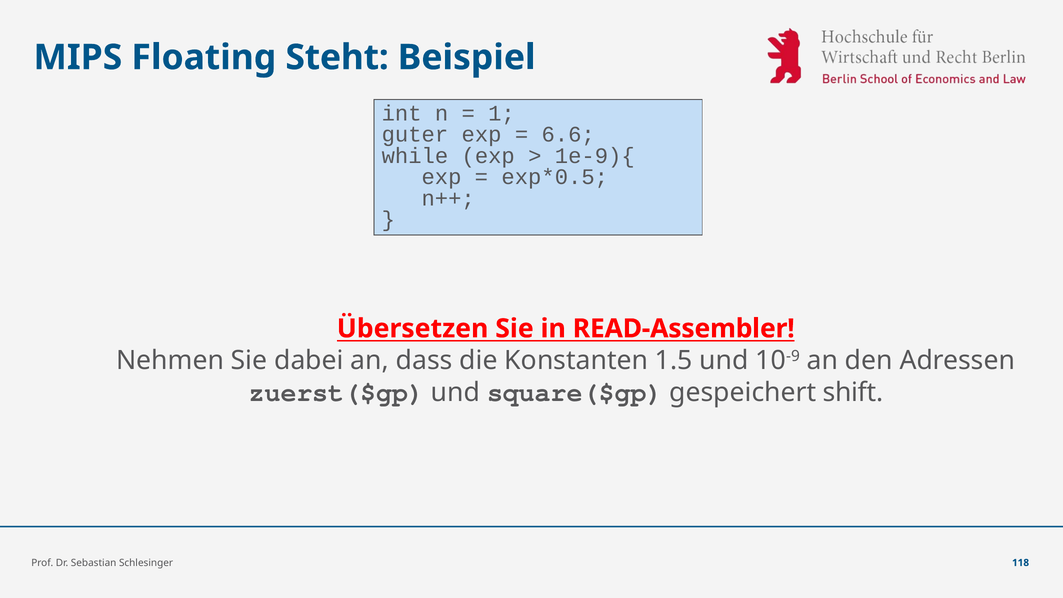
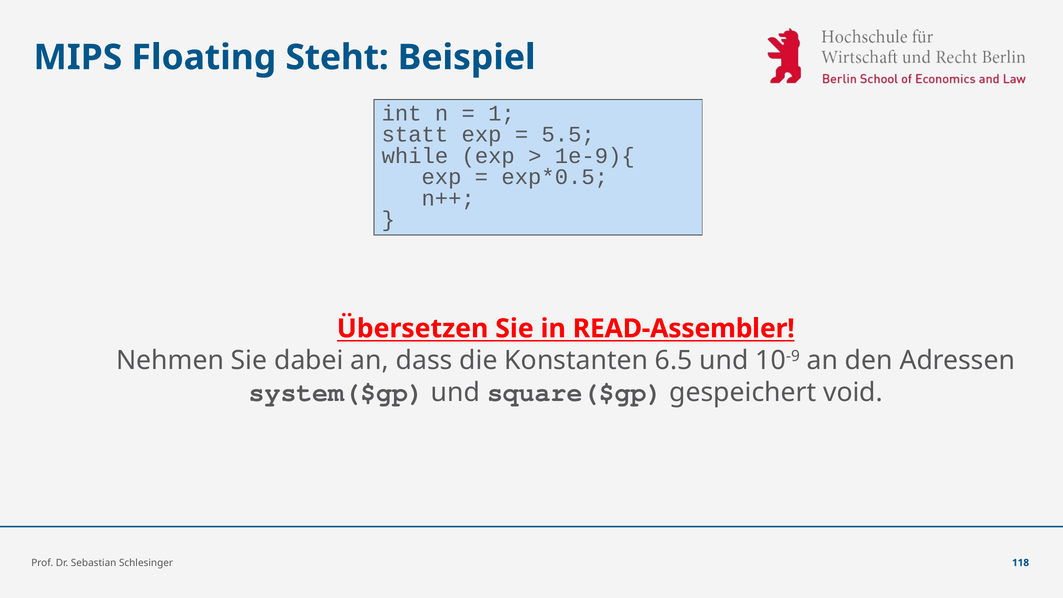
guter: guter -> statt
6.6: 6.6 -> 5.5
1.5: 1.5 -> 6.5
zuerst($gp: zuerst($gp -> system($gp
shift: shift -> void
